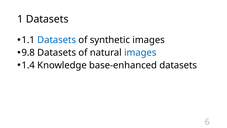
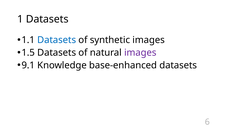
9.8: 9.8 -> 1.5
images at (140, 52) colour: blue -> purple
1.4: 1.4 -> 9.1
